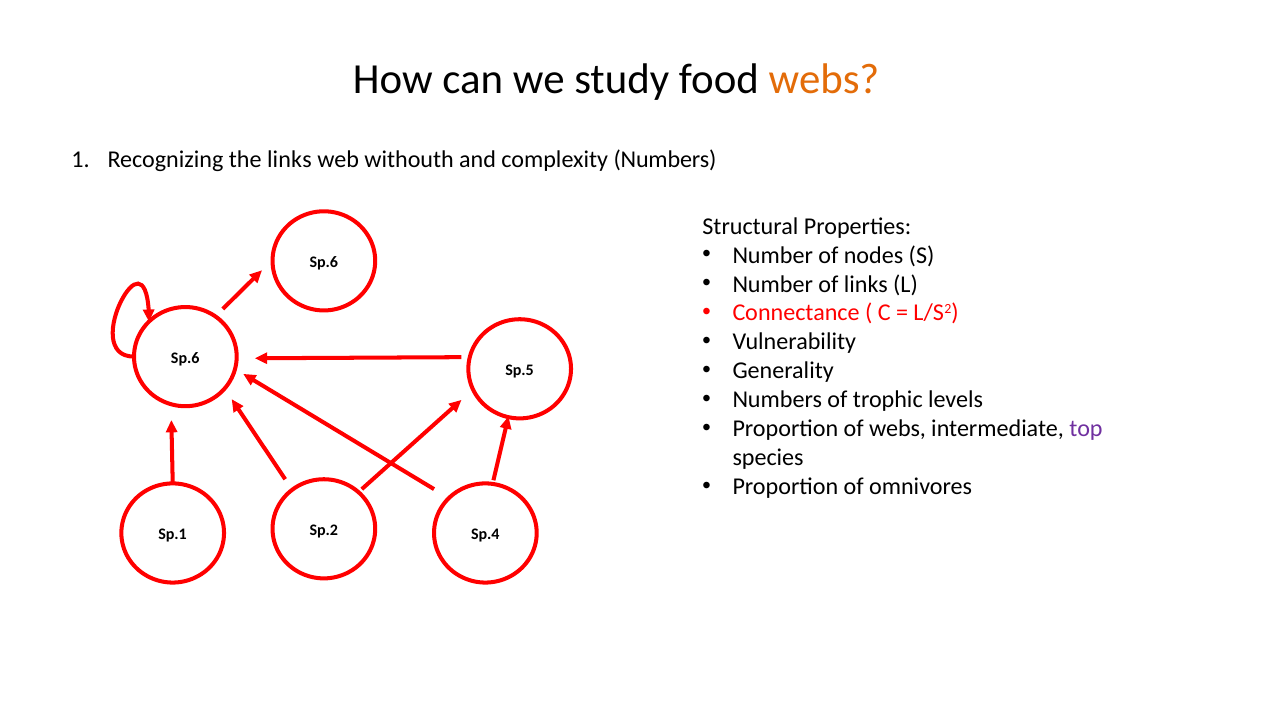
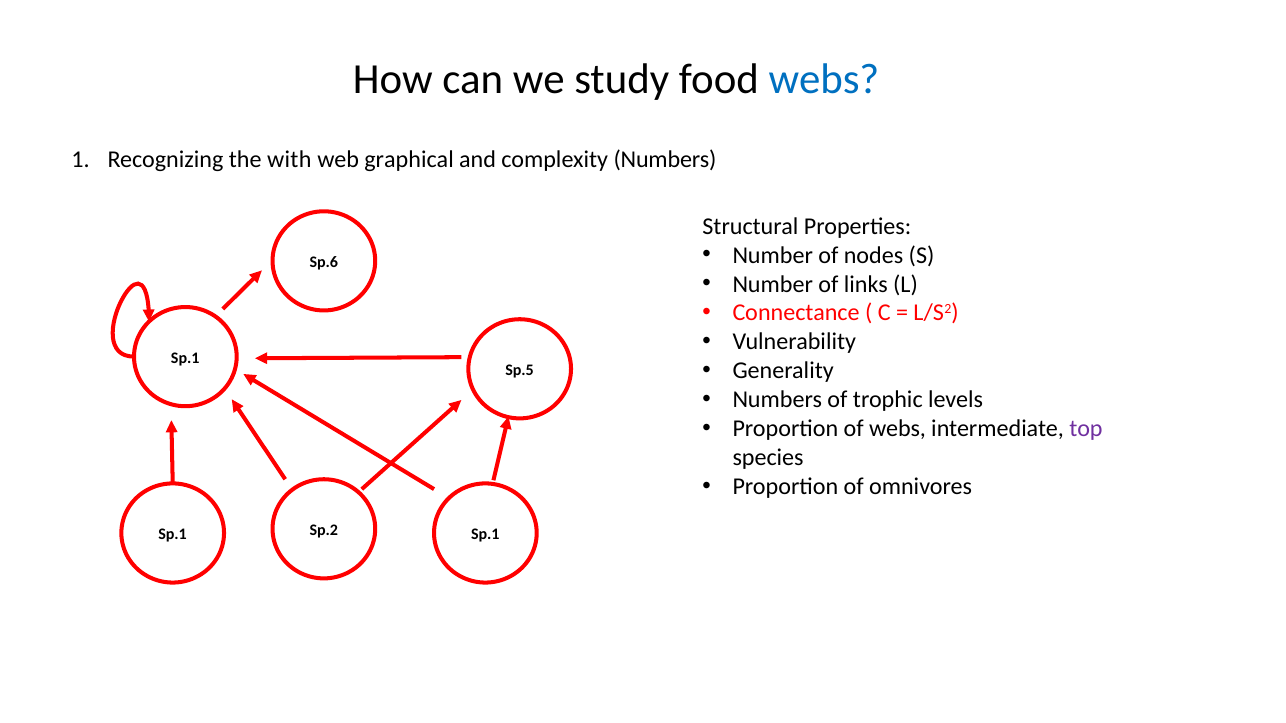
webs at (824, 79) colour: orange -> blue
the links: links -> with
withouth: withouth -> graphical
Sp.6 at (185, 358): Sp.6 -> Sp.1
Sp.4 at (485, 534): Sp.4 -> Sp.1
